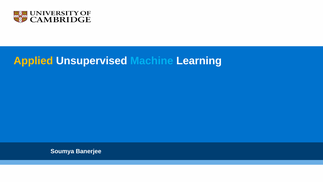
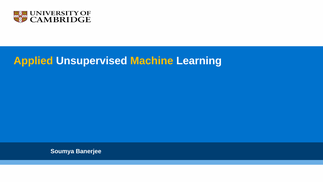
Machine colour: light blue -> yellow
